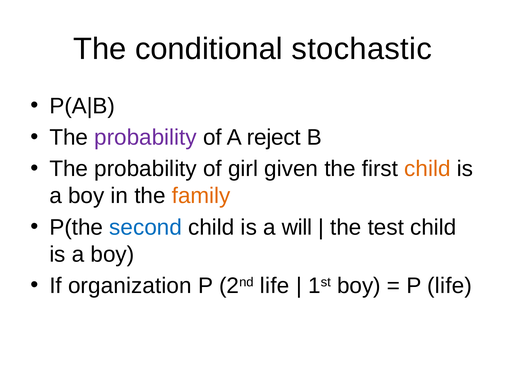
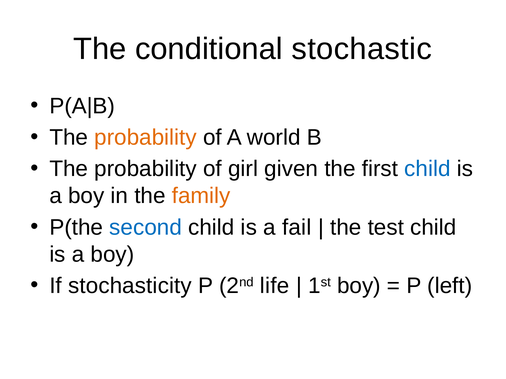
probability at (146, 138) colour: purple -> orange
reject: reject -> world
child at (427, 169) colour: orange -> blue
will: will -> fail
organization: organization -> stochasticity
P life: life -> left
